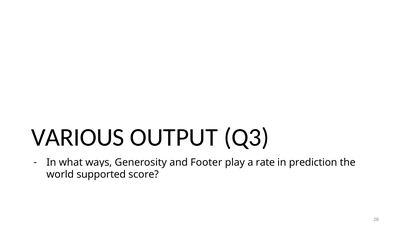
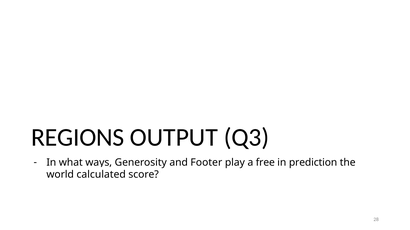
VARIOUS: VARIOUS -> REGIONS
rate: rate -> free
supported: supported -> calculated
